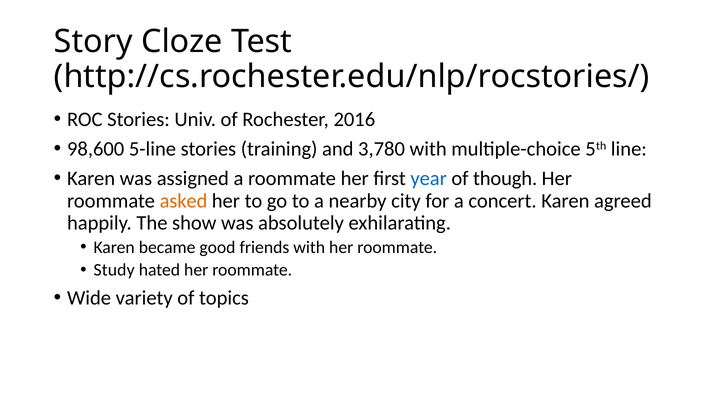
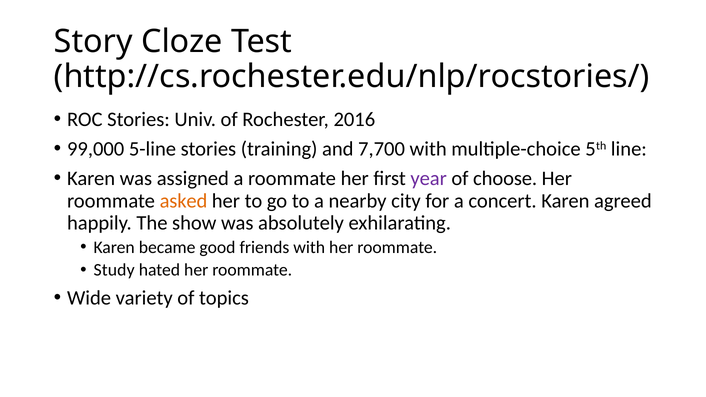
98,600: 98,600 -> 99,000
3,780: 3,780 -> 7,700
year colour: blue -> purple
though: though -> choose
